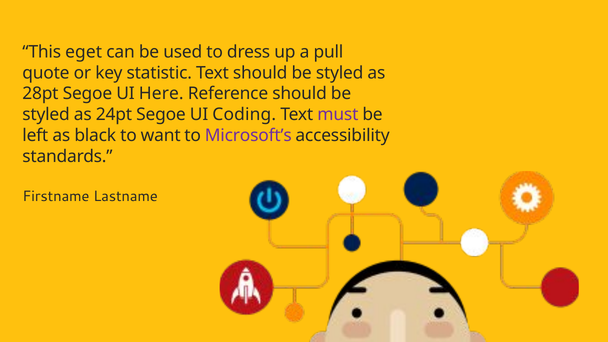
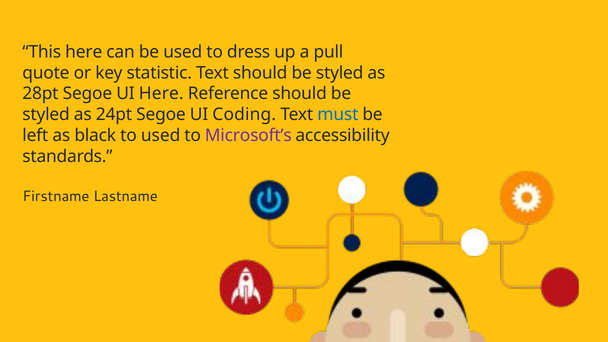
This eget: eget -> here
must colour: purple -> blue
to want: want -> used
